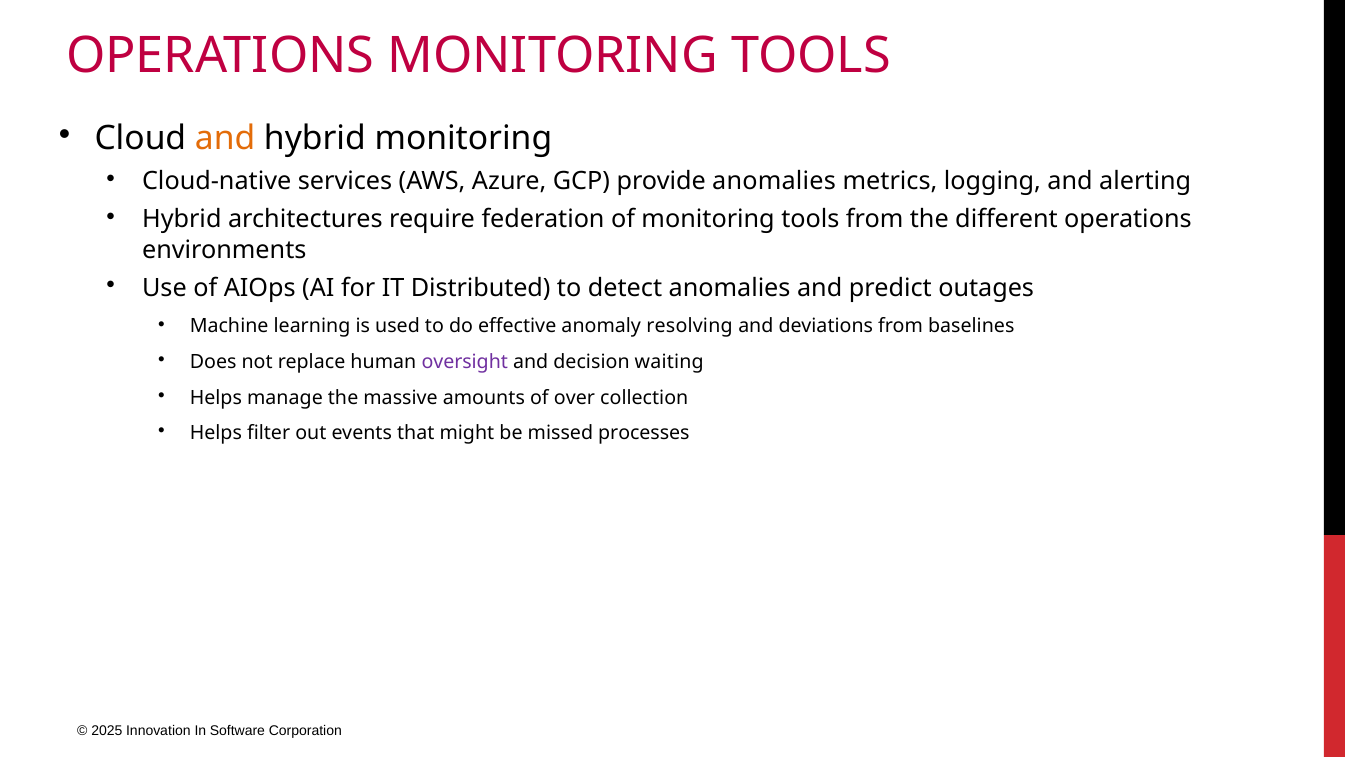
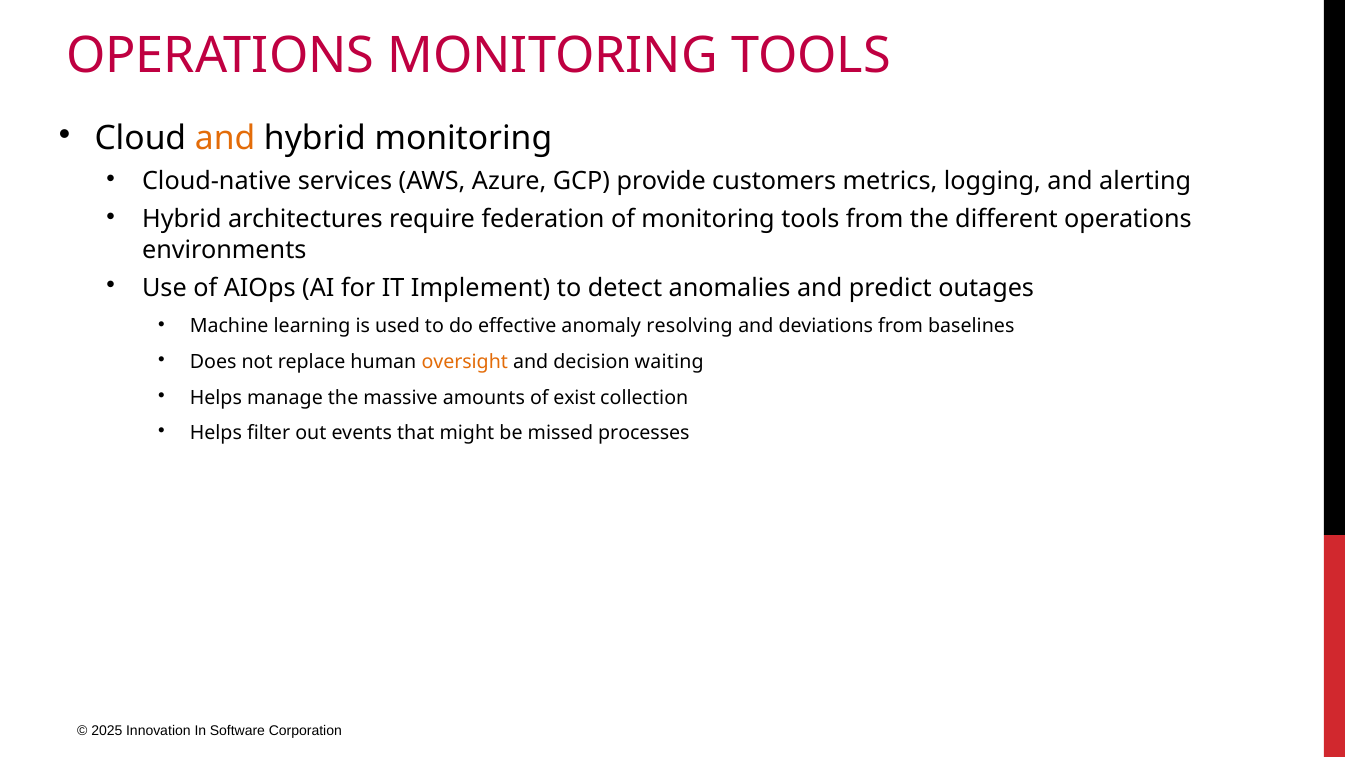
provide anomalies: anomalies -> customers
Distributed: Distributed -> Implement
oversight colour: purple -> orange
over: over -> exist
